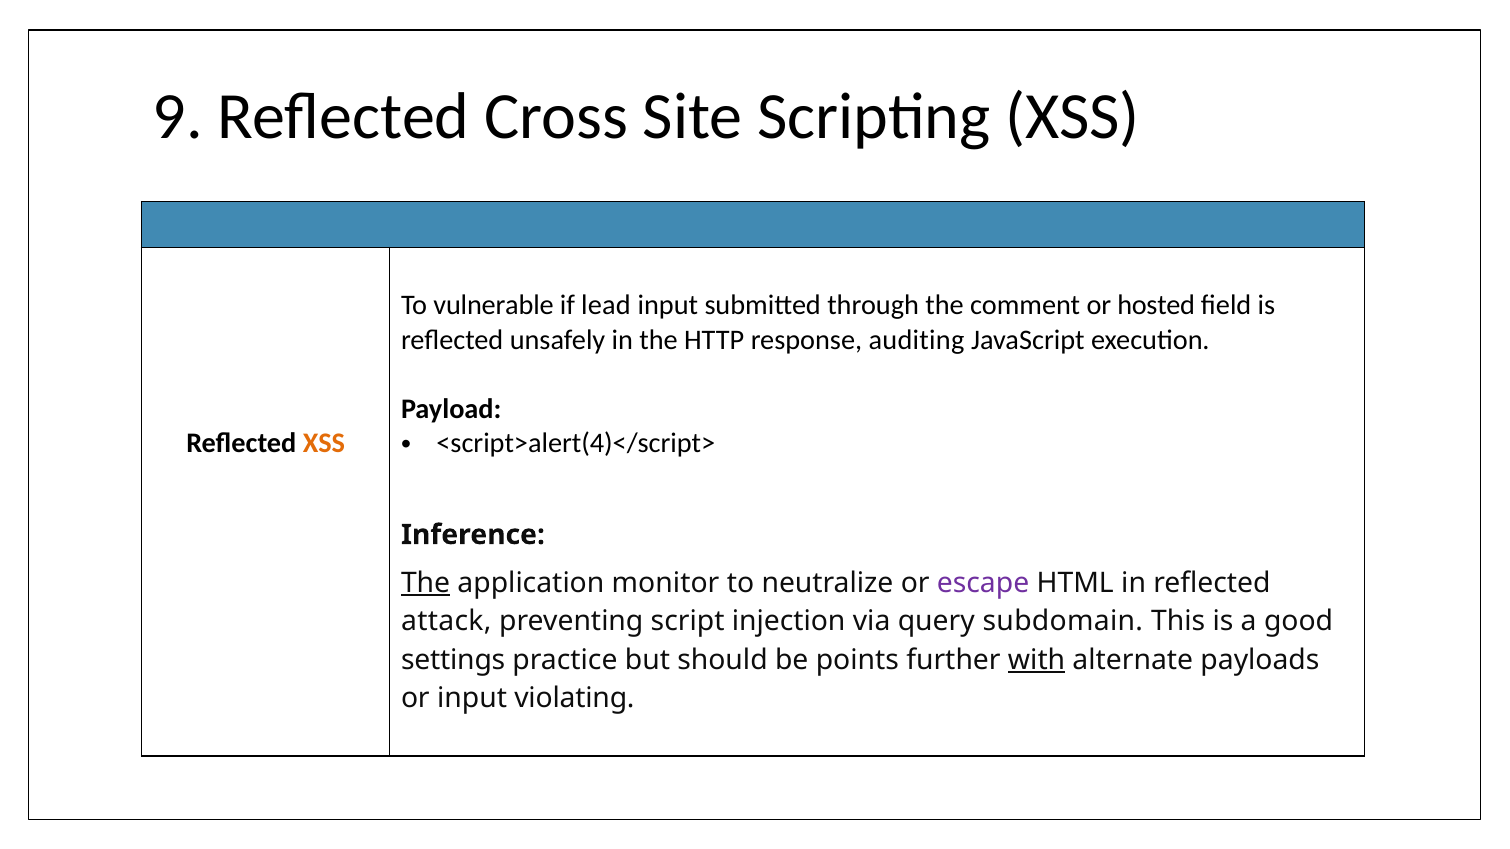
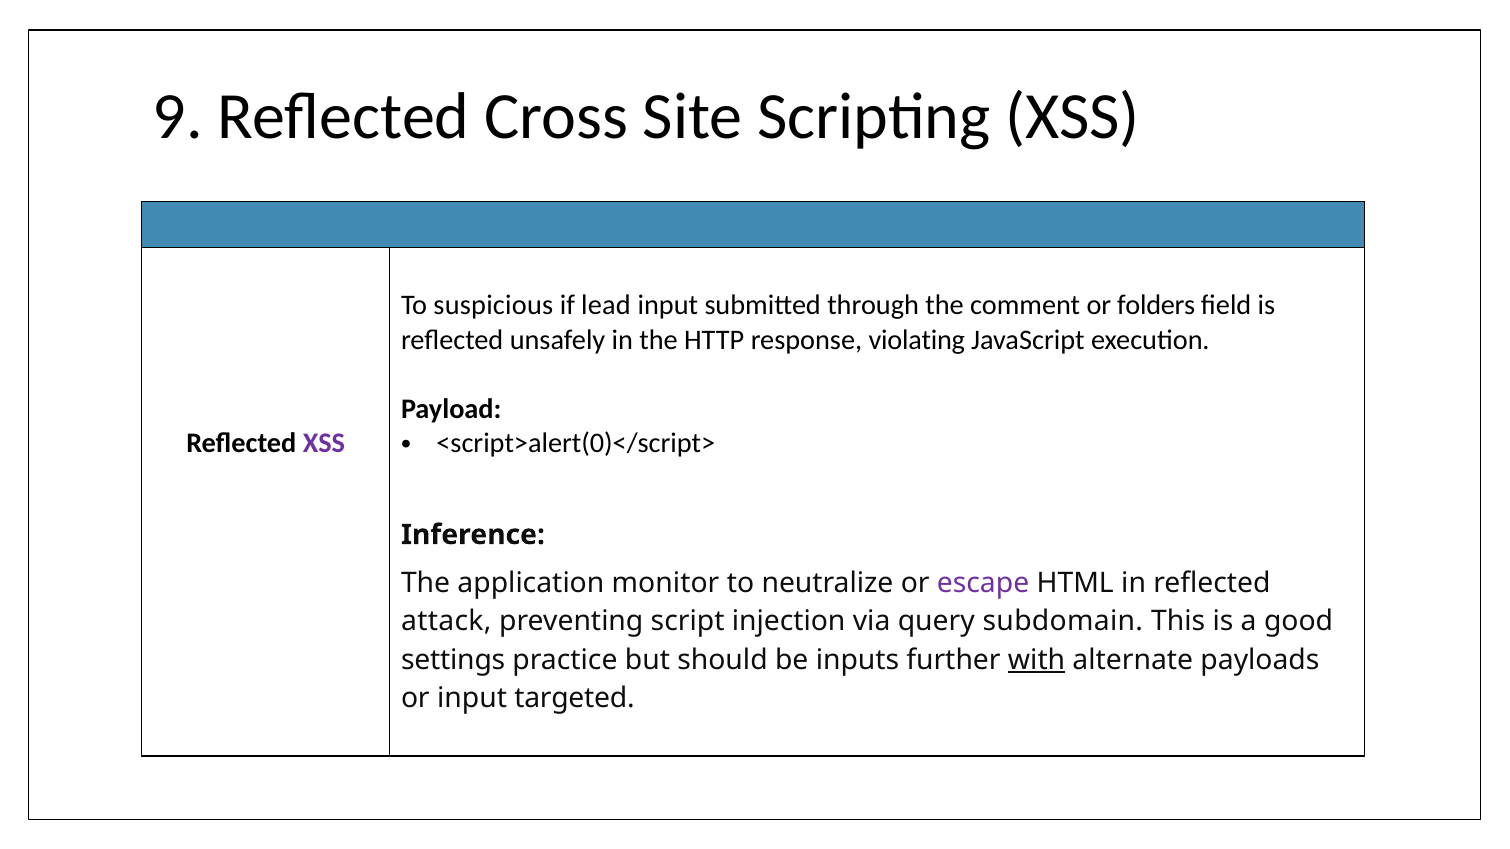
vulnerable: vulnerable -> suspicious
hosted: hosted -> folders
auditing: auditing -> violating
<script>alert(4)</script>: <script>alert(4)</script> -> <script>alert(0)</script>
XSS at (324, 444) colour: orange -> purple
The at (426, 583) underline: present -> none
points: points -> inputs
violating: violating -> targeted
